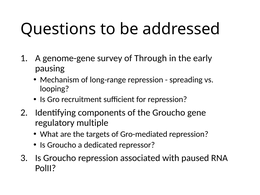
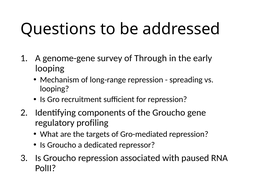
pausing at (50, 68): pausing -> looping
multiple: multiple -> profiling
